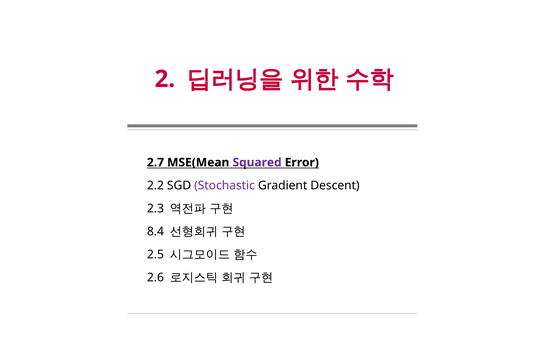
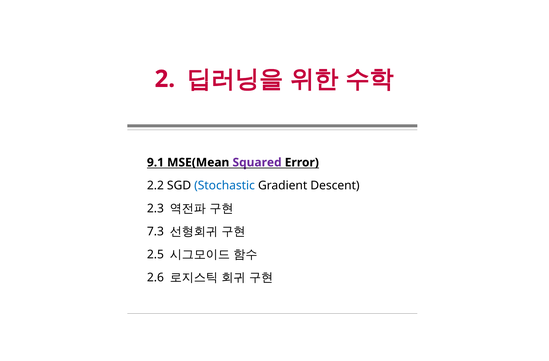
2.7: 2.7 -> 9.1
Stochastic colour: purple -> blue
8.4: 8.4 -> 7.3
